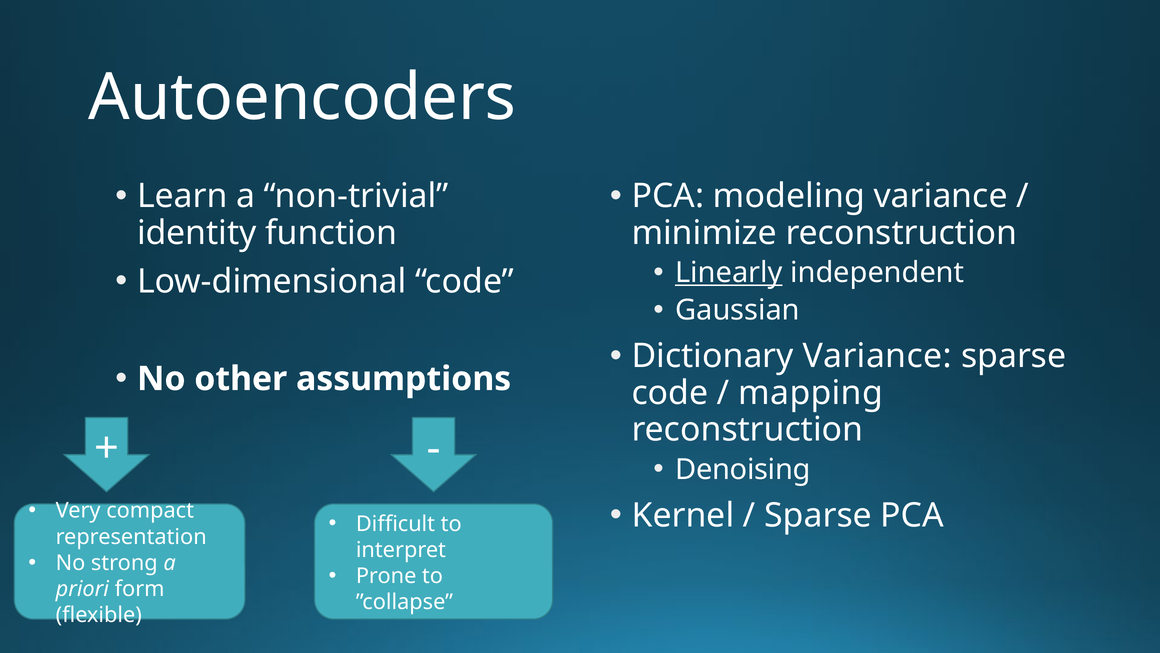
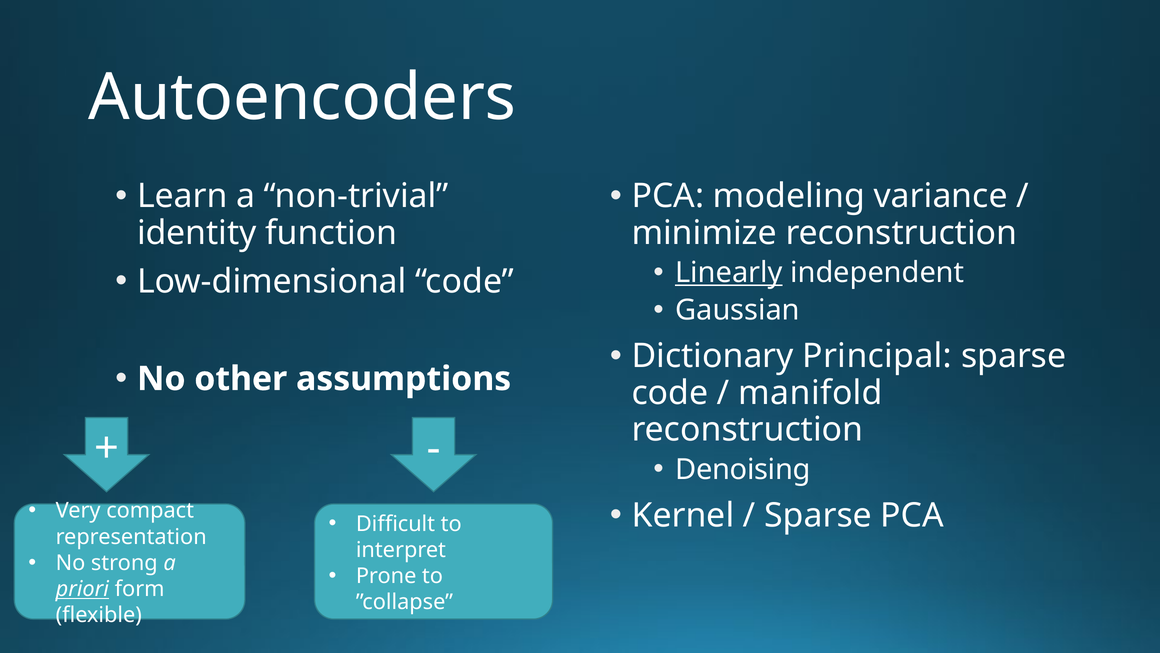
Dictionary Variance: Variance -> Principal
mapping: mapping -> manifold
priori underline: none -> present
